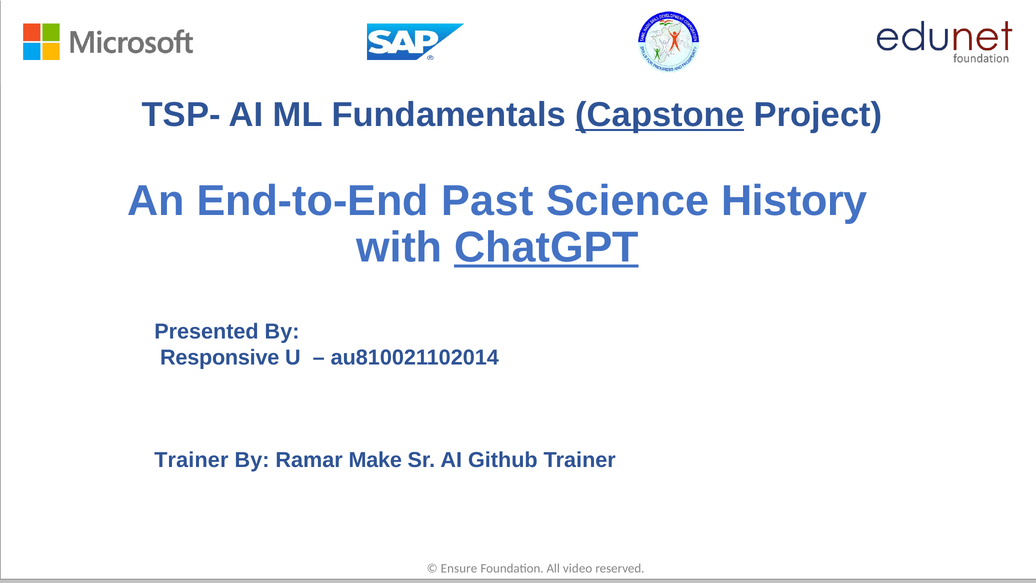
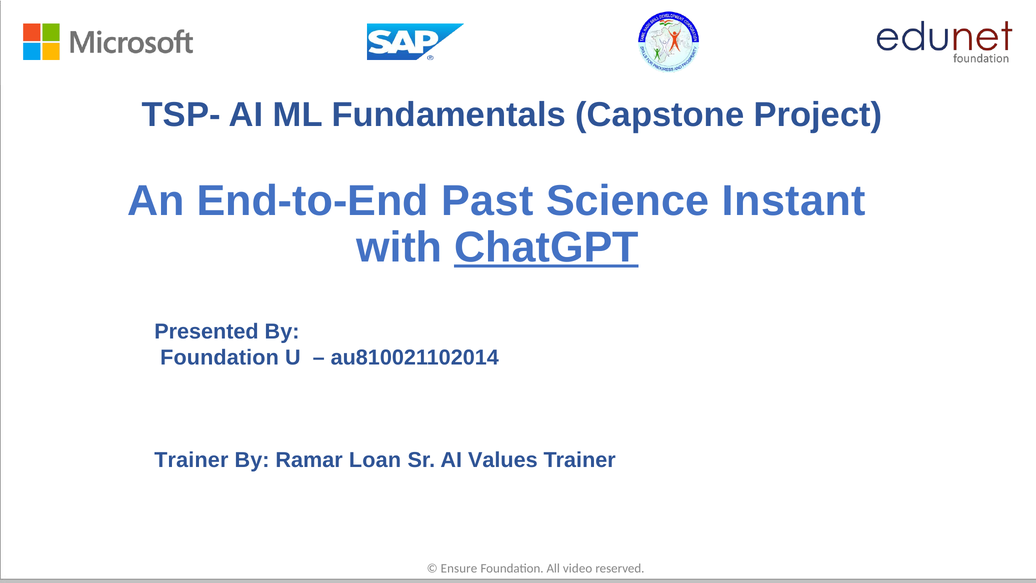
Capstone underline: present -> none
History: History -> Instant
Responsive at (220, 357): Responsive -> Foundation
Make: Make -> Loan
Github: Github -> Values
